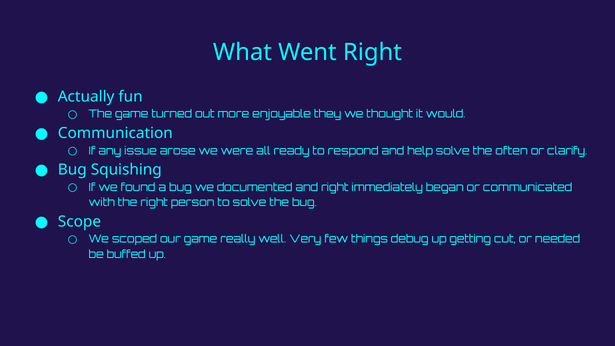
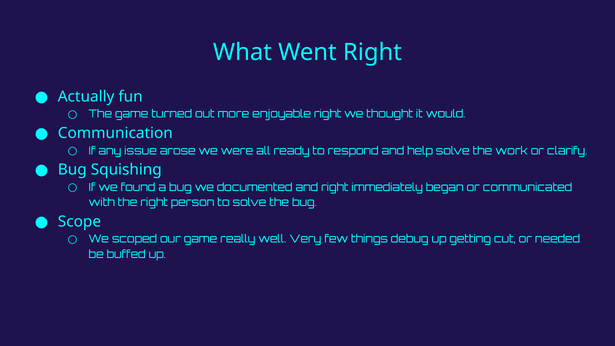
enjoyable they: they -> right
often: often -> work
